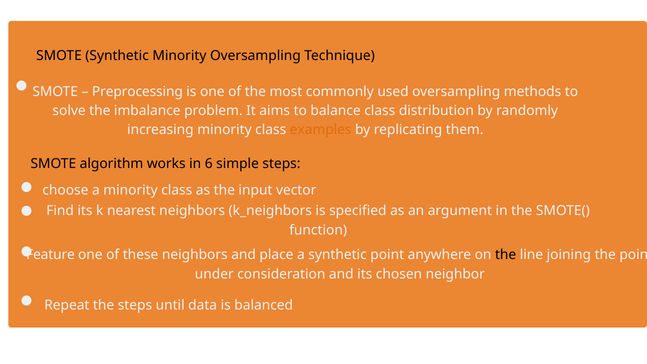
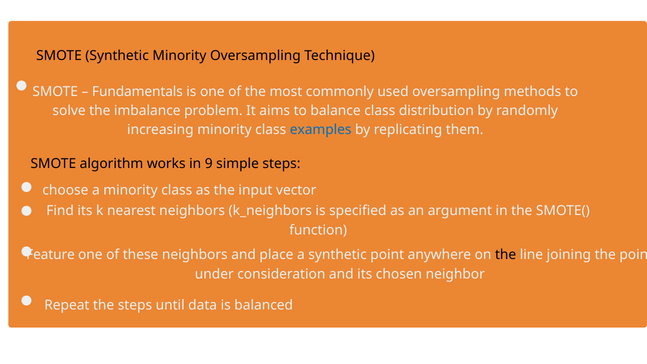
Preprocessing: Preprocessing -> Fundamentals
examples colour: orange -> blue
6: 6 -> 9
